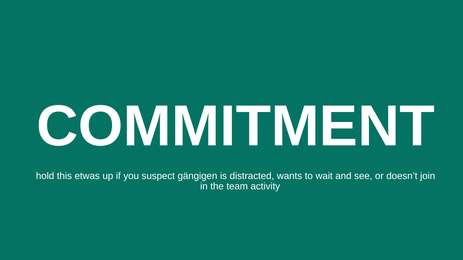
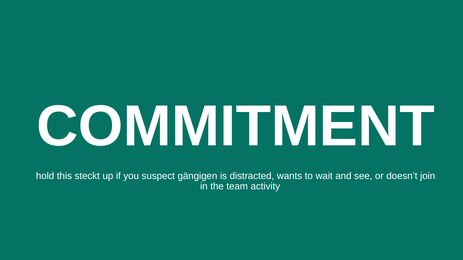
etwas: etwas -> steckt
